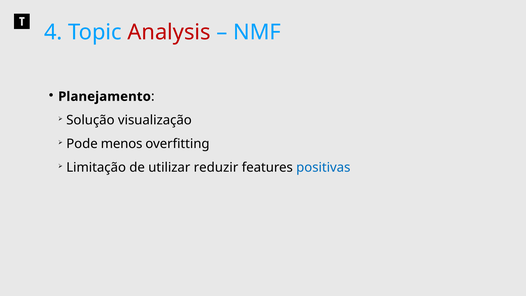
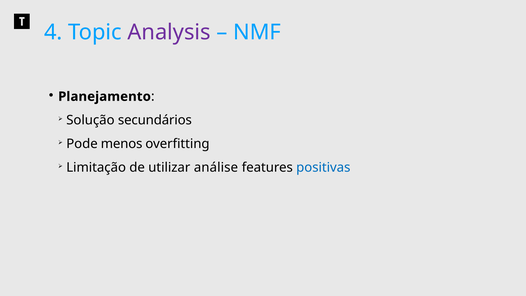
Analysis colour: red -> purple
visualização: visualização -> secundários
reduzir: reduzir -> análise
